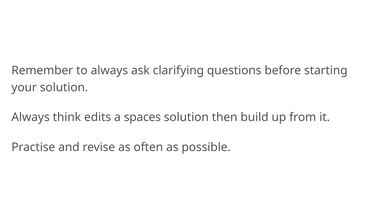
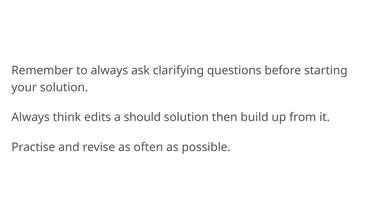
spaces: spaces -> should
